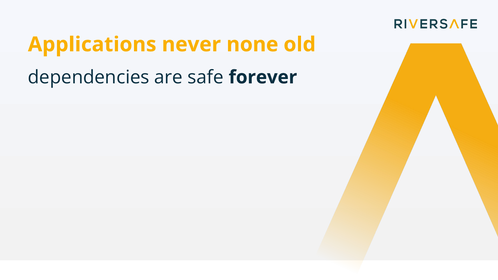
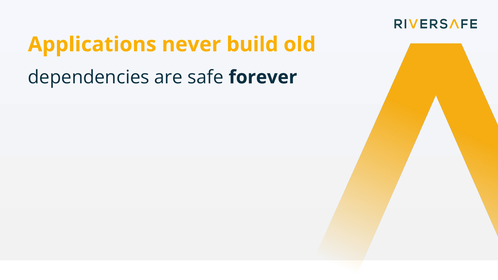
none: none -> build
